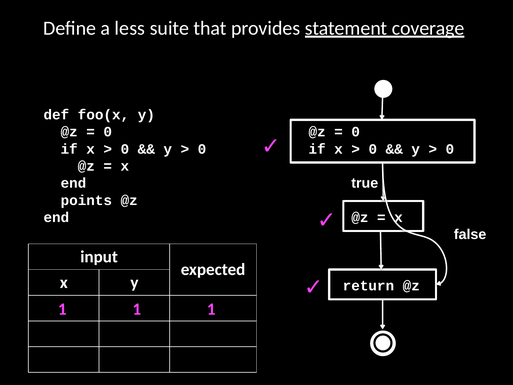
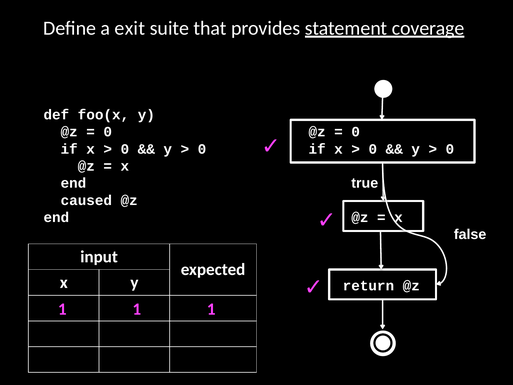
less: less -> exit
points: points -> caused
